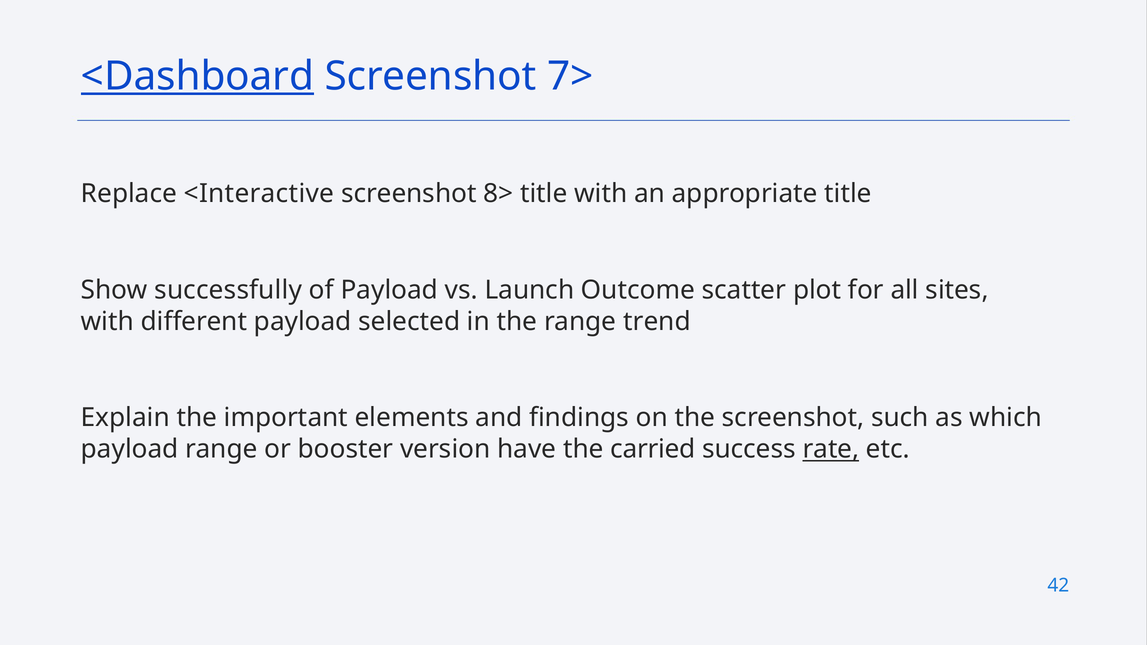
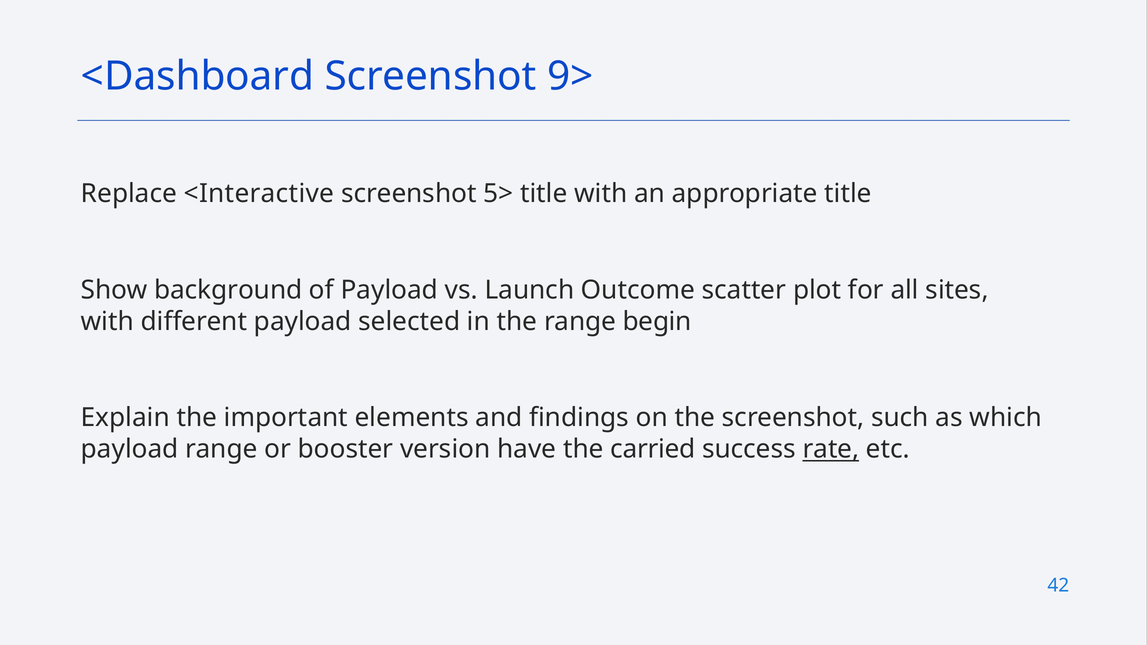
<Dashboard underline: present -> none
7>: 7> -> 9>
8>: 8> -> 5>
successfully: successfully -> background
trend: trend -> begin
